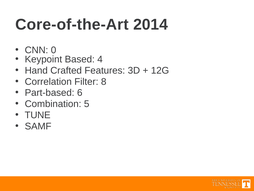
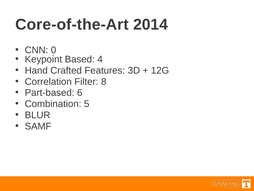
TUNE: TUNE -> BLUR
